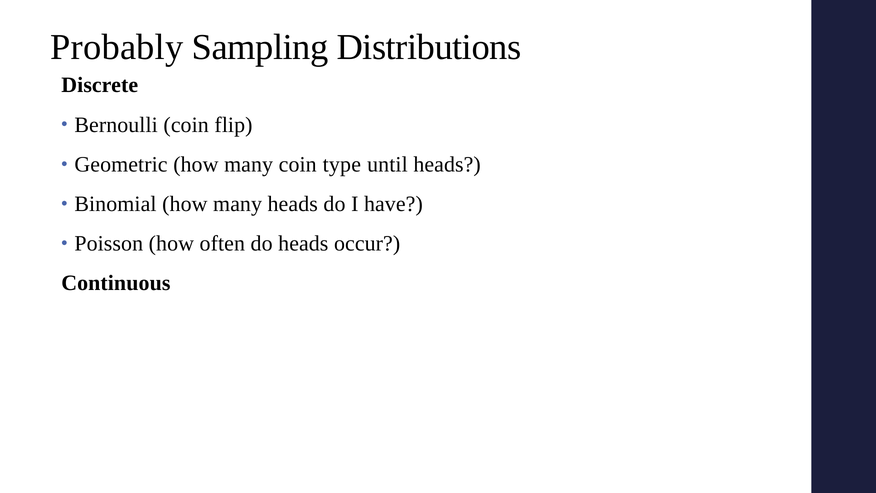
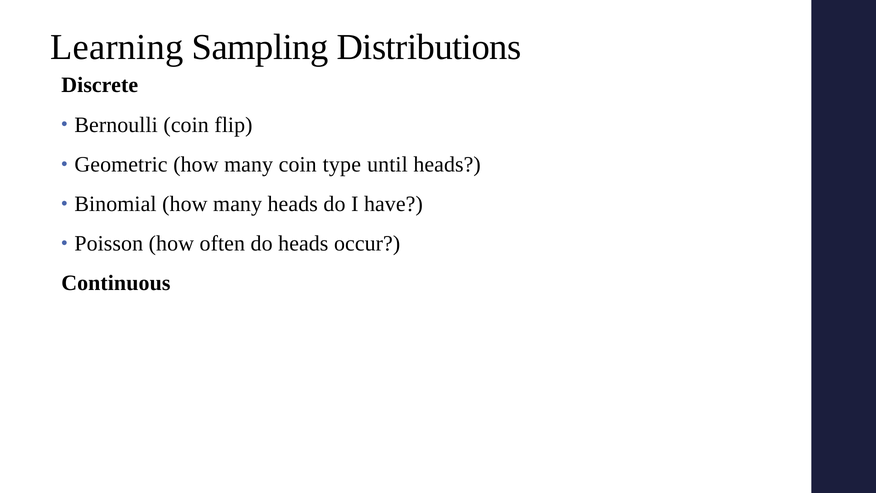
Probably: Probably -> Learning
